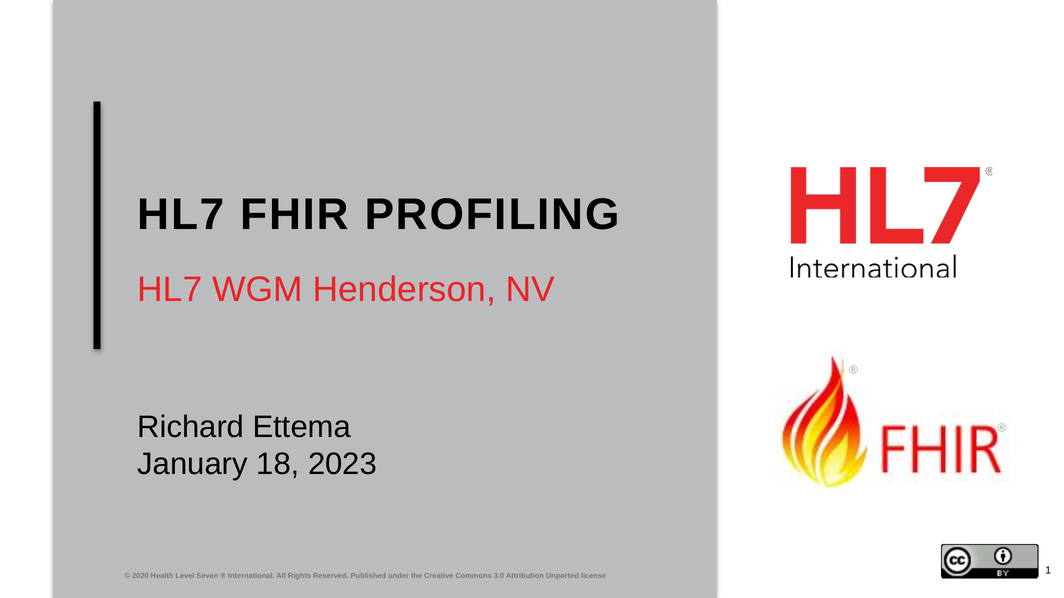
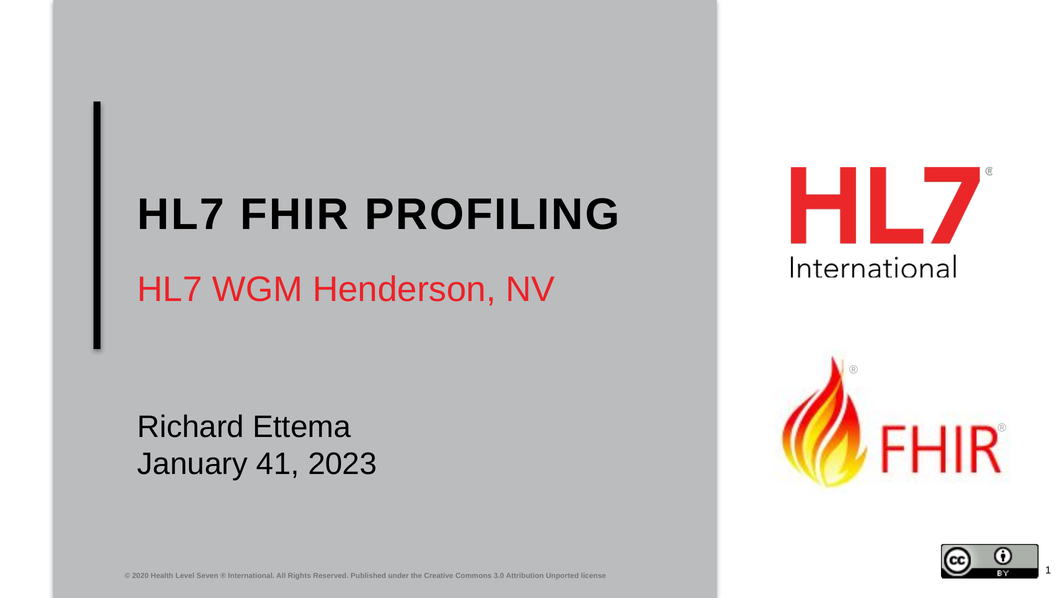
18: 18 -> 41
